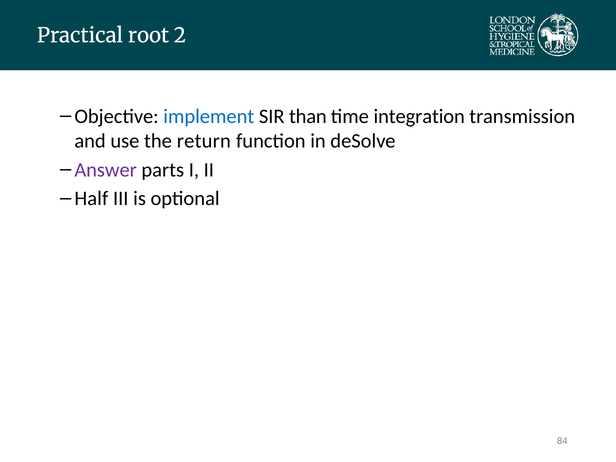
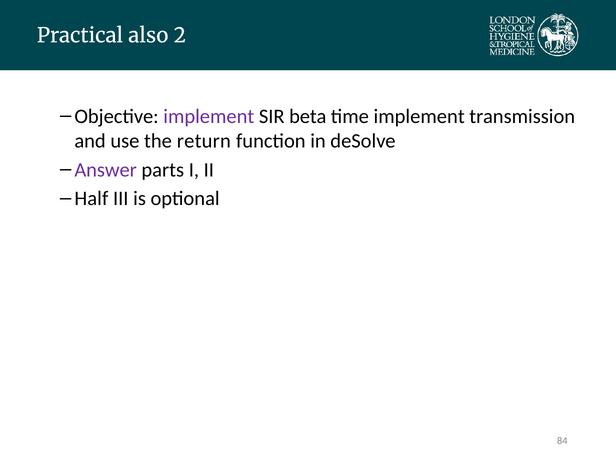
root: root -> also
implement at (209, 116) colour: blue -> purple
than: than -> beta
time integration: integration -> implement
